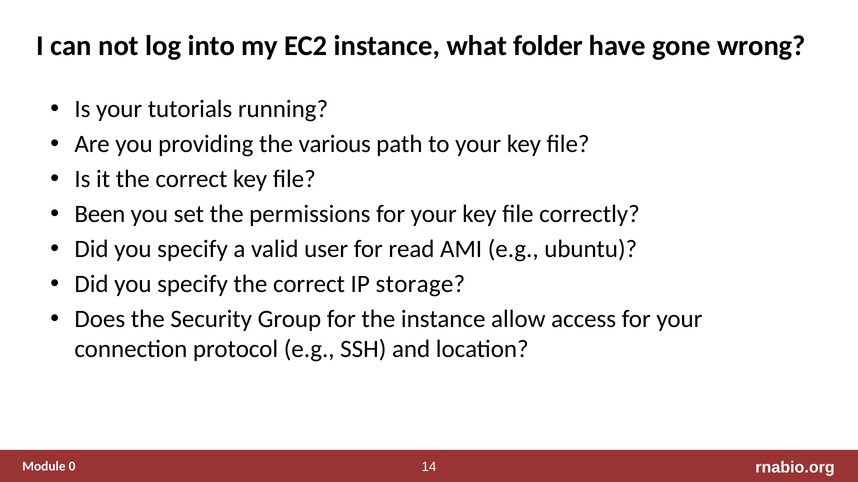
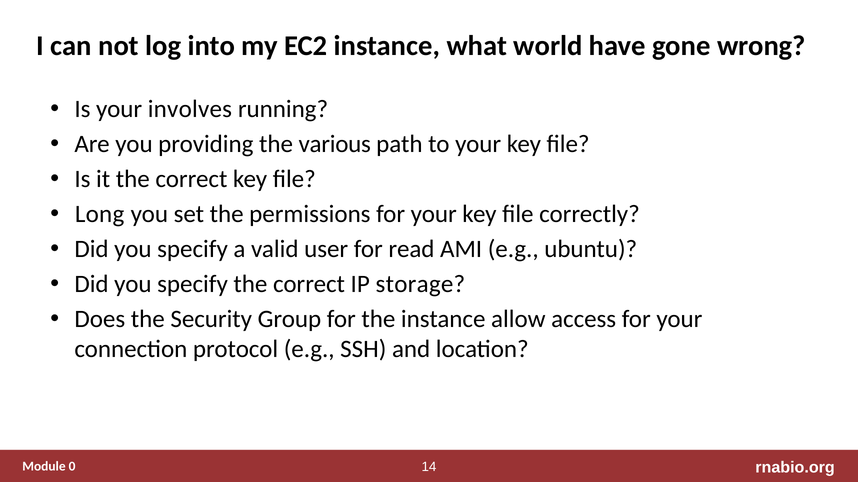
folder: folder -> world
tutorials: tutorials -> involves
Been: Been -> Long
